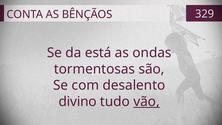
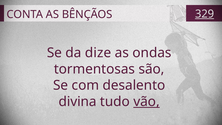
329 underline: none -> present
está: está -> dize
divino: divino -> divina
